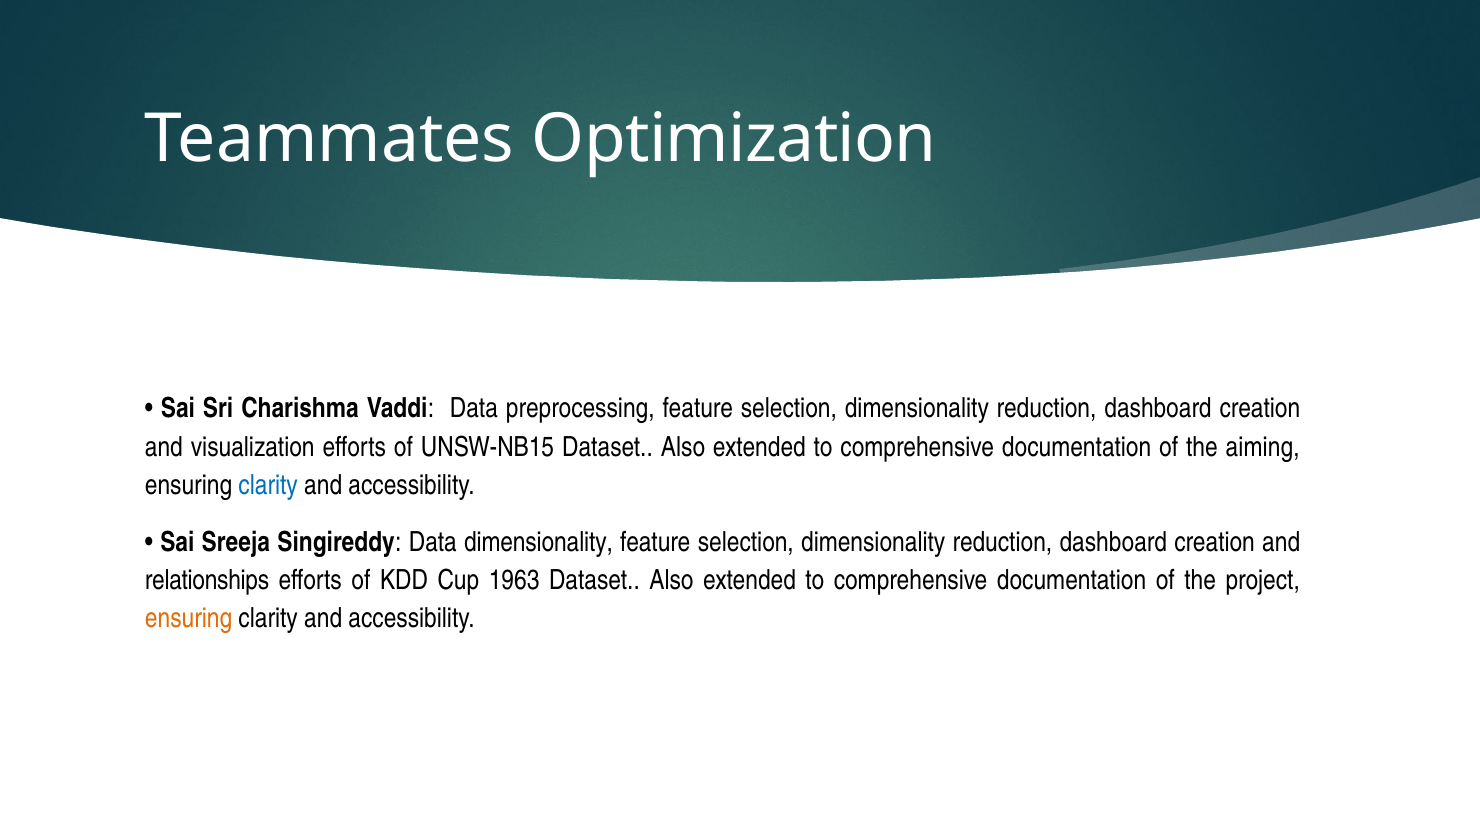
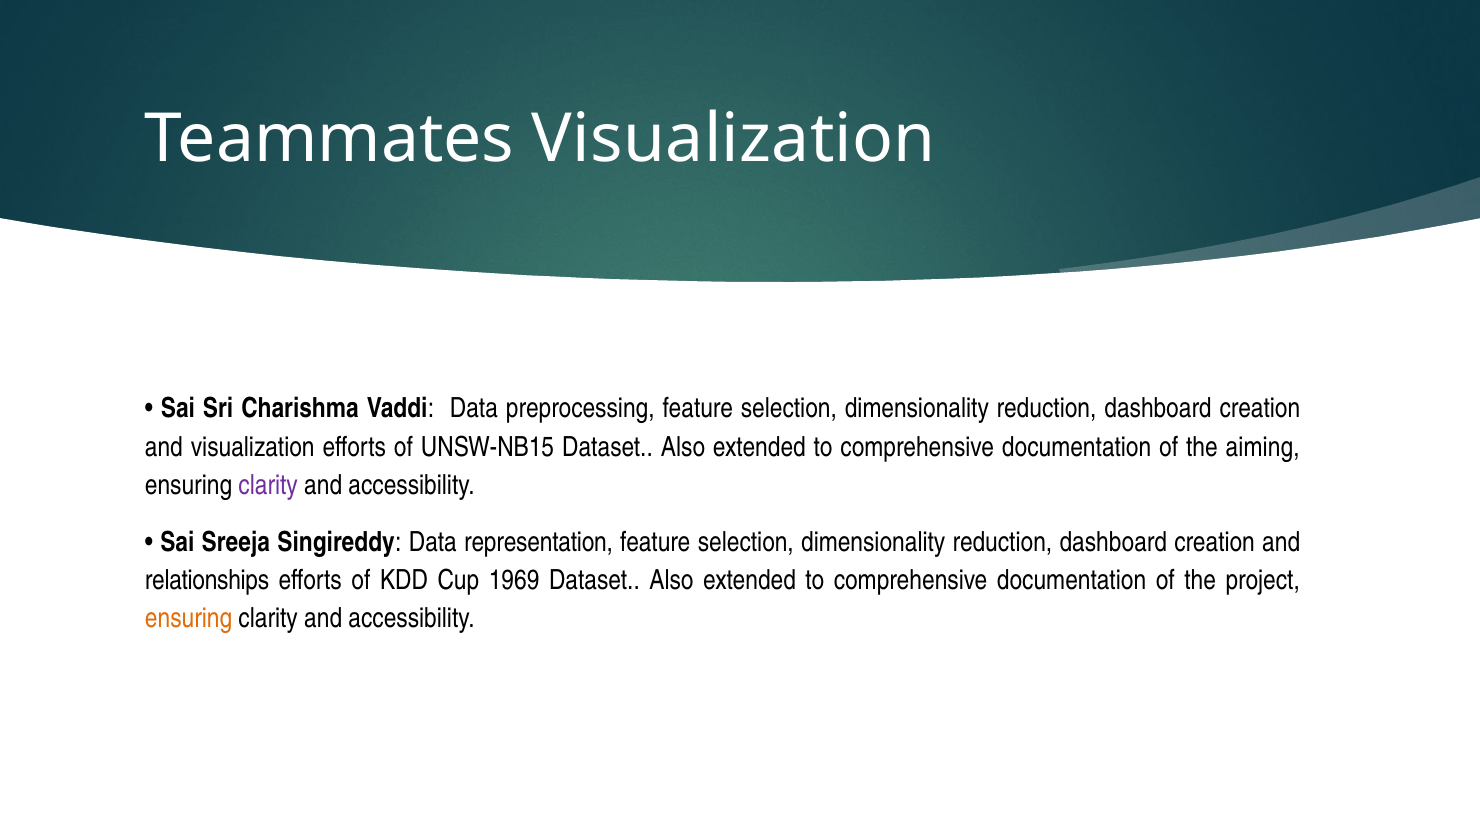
Teammates Optimization: Optimization -> Visualization
clarity at (268, 485) colour: blue -> purple
Data dimensionality: dimensionality -> representation
1963: 1963 -> 1969
